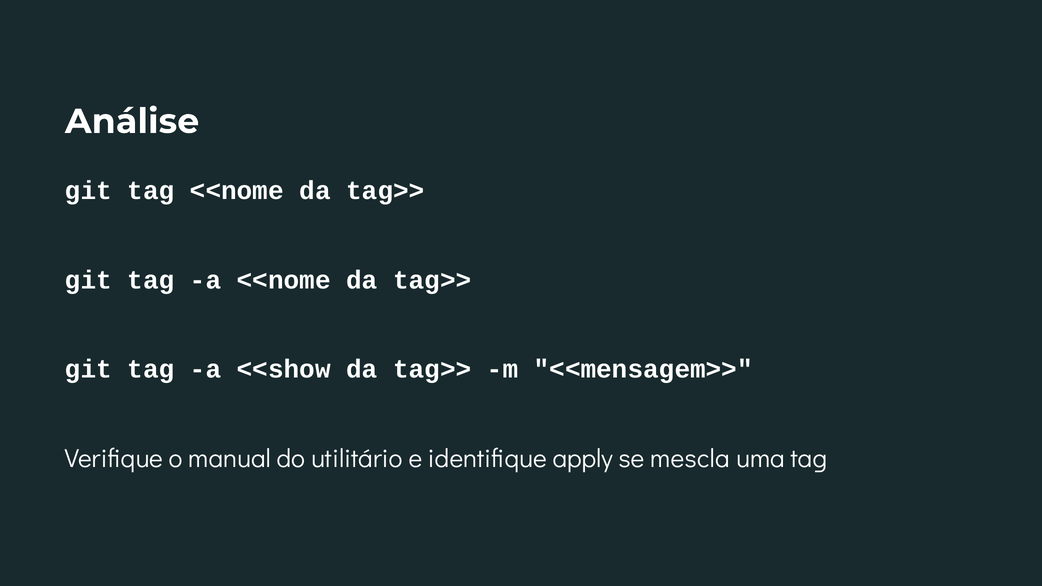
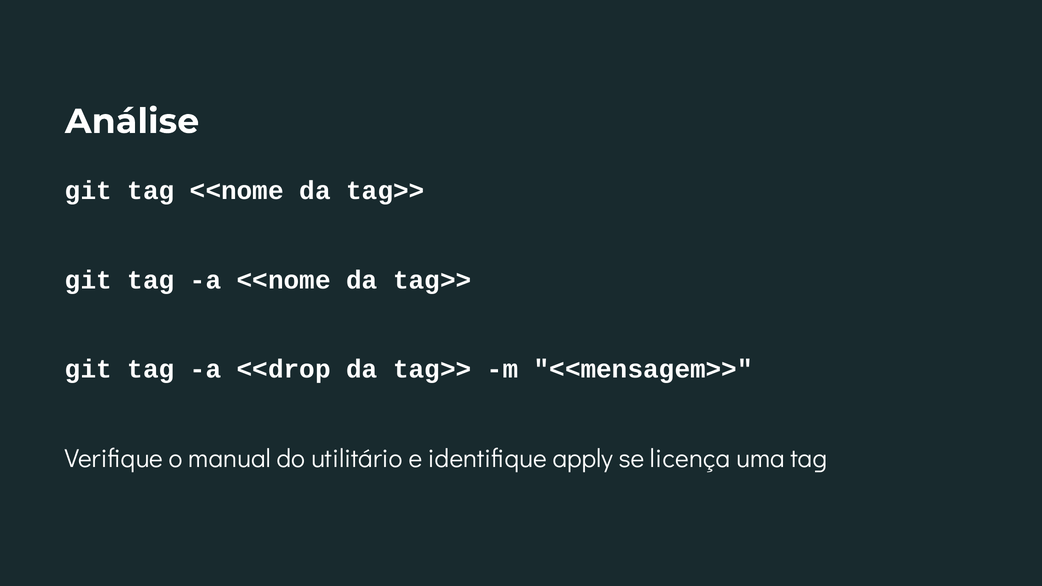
<<show: <<show -> <<drop
mescla: mescla -> licença
